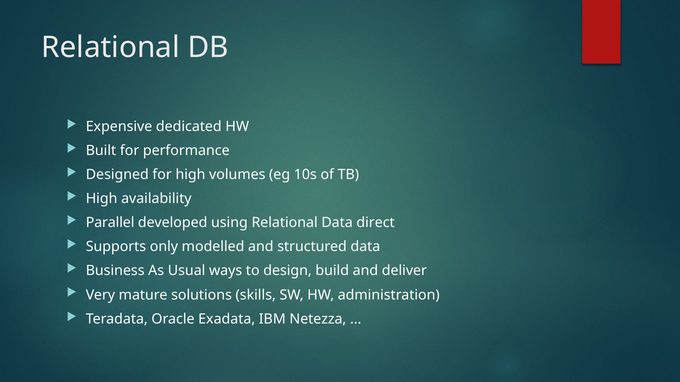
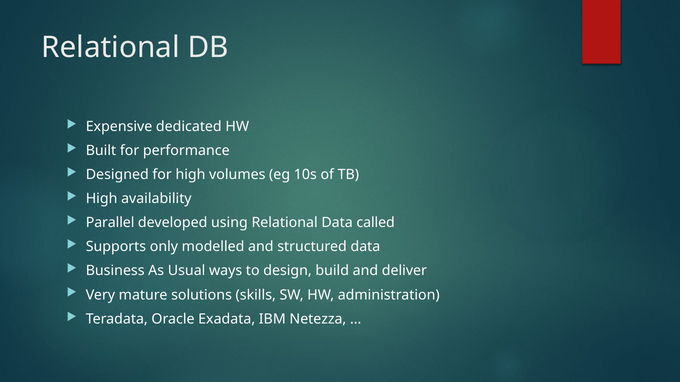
direct: direct -> called
